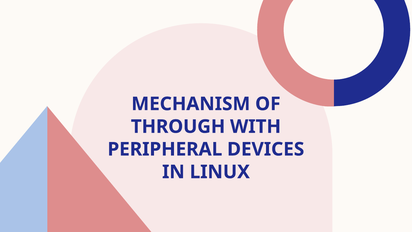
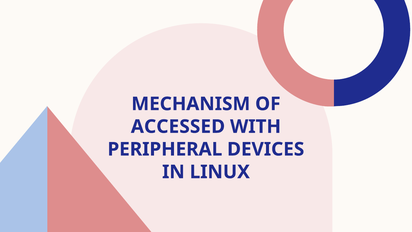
THROUGH: THROUGH -> ACCESSED
